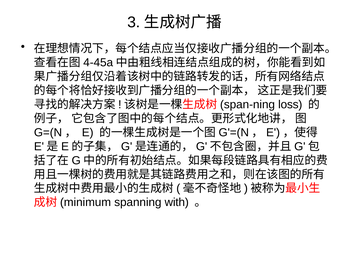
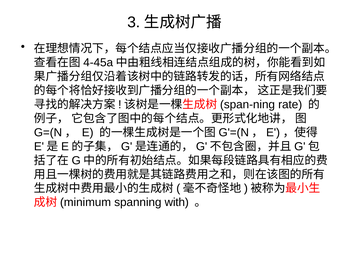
loss: loss -> rate
